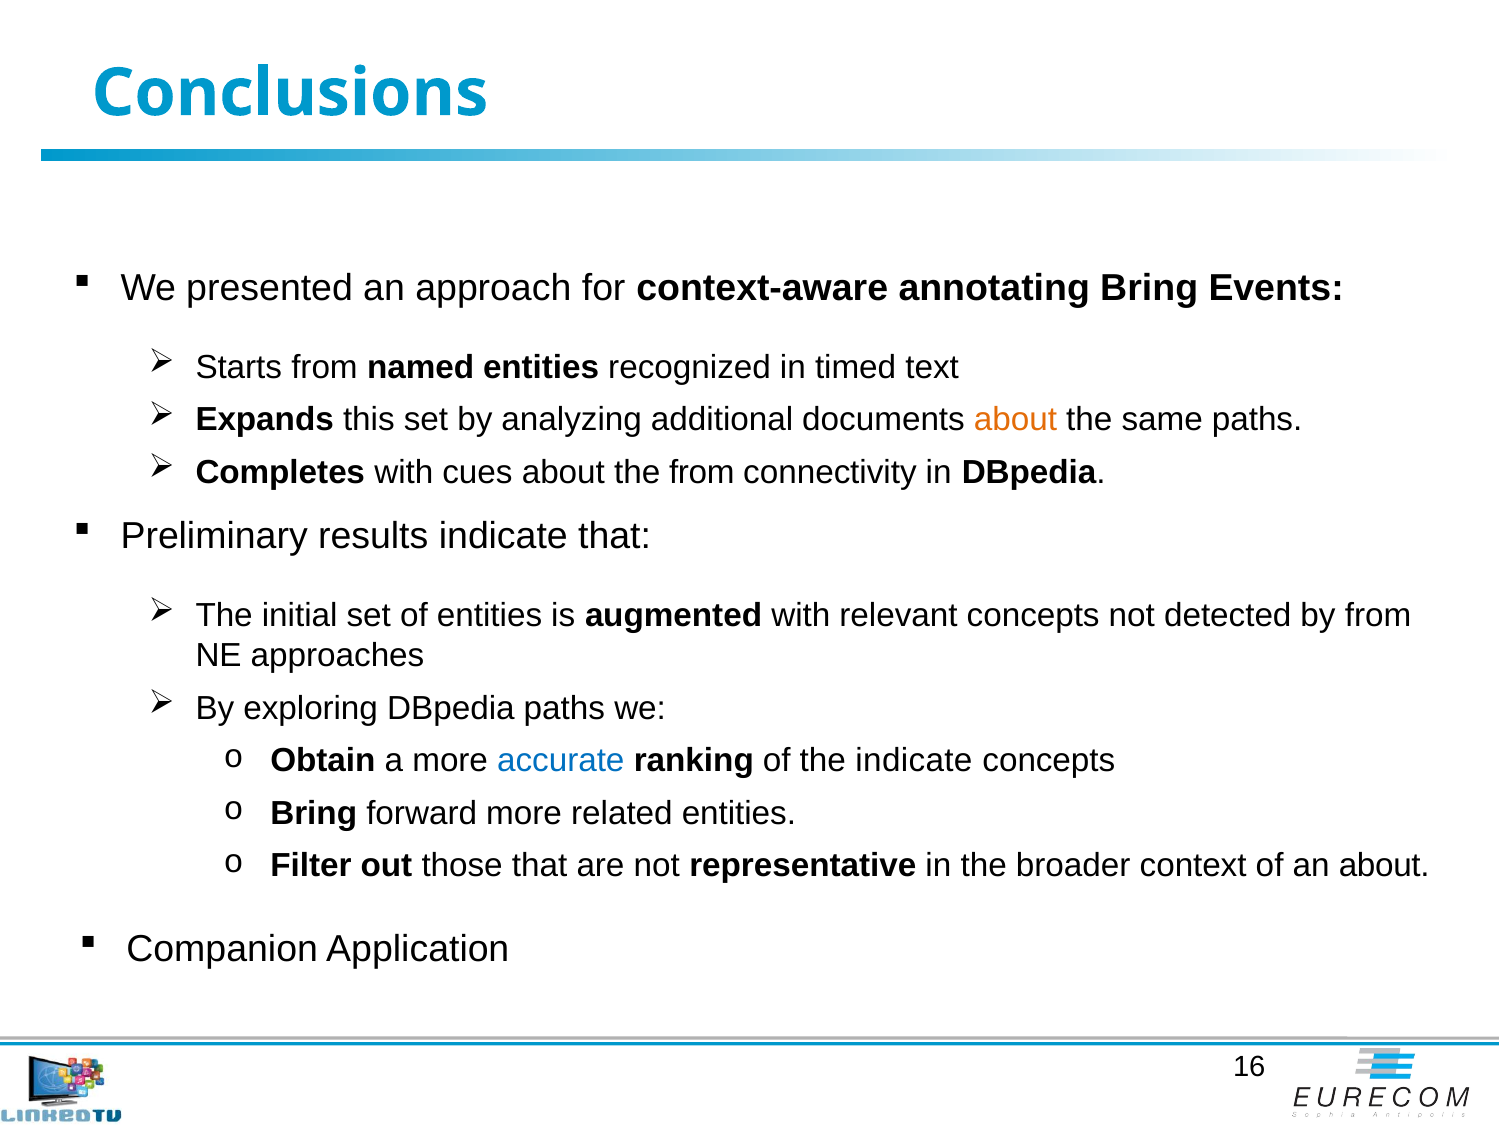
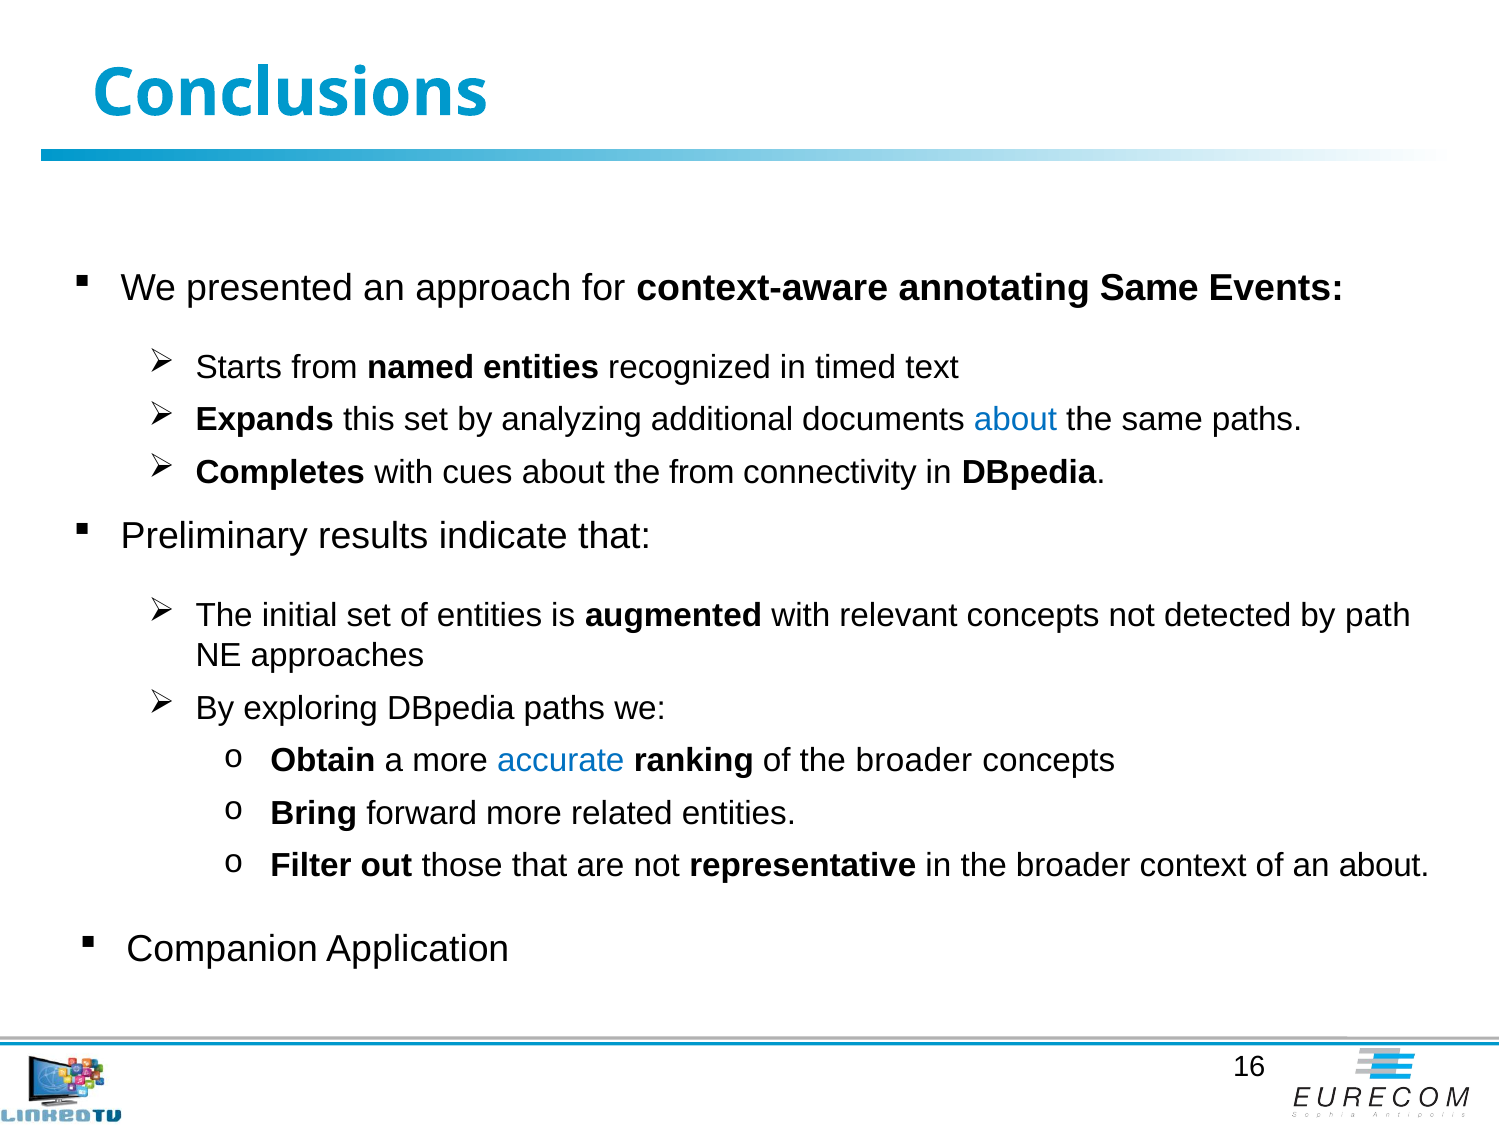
annotating Bring: Bring -> Same
about at (1015, 420) colour: orange -> blue
by from: from -> path
of the indicate: indicate -> broader
